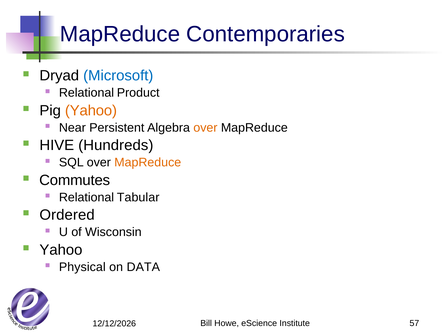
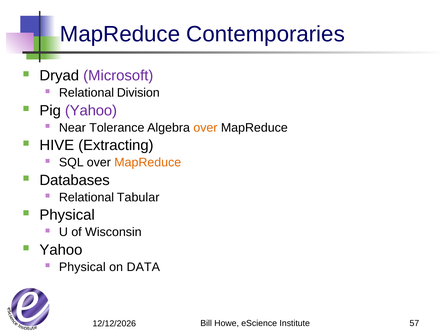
Microsoft colour: blue -> purple
Product: Product -> Division
Yahoo at (91, 111) colour: orange -> purple
Persistent: Persistent -> Tolerance
Hundreds: Hundreds -> Extracting
Commutes: Commutes -> Databases
Ordered at (67, 215): Ordered -> Physical
